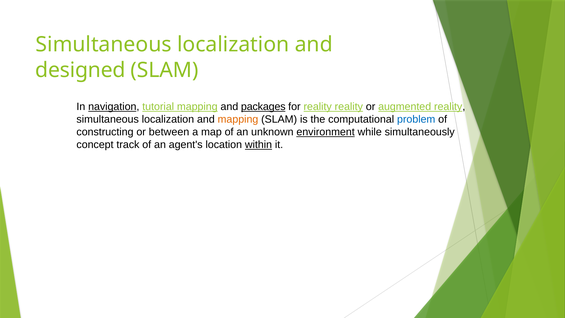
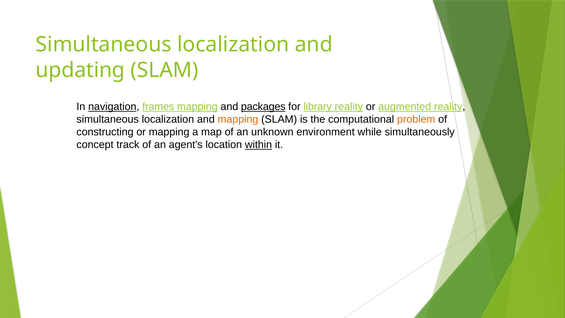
designed: designed -> updating
tutorial: tutorial -> frames
for reality: reality -> library
problem colour: blue -> orange
or between: between -> mapping
environment underline: present -> none
